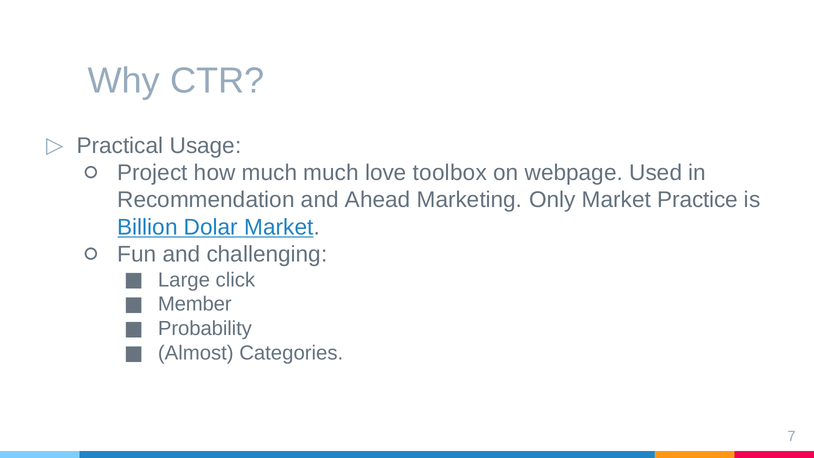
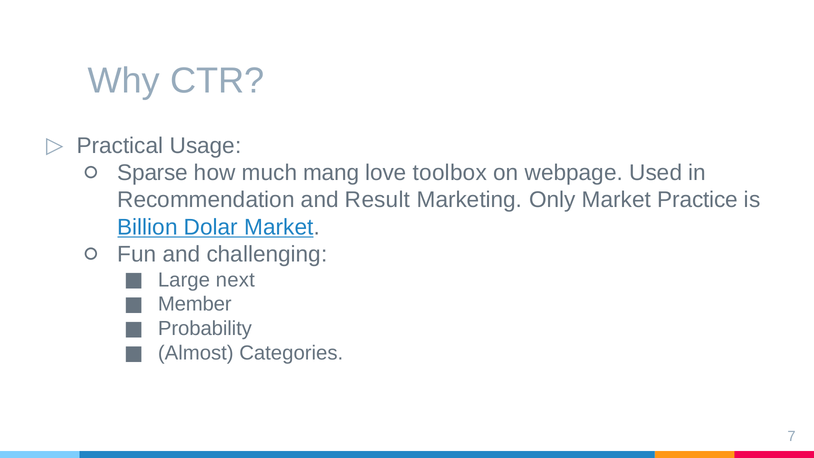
Project: Project -> Sparse
much much: much -> mang
Ahead: Ahead -> Result
click: click -> next
